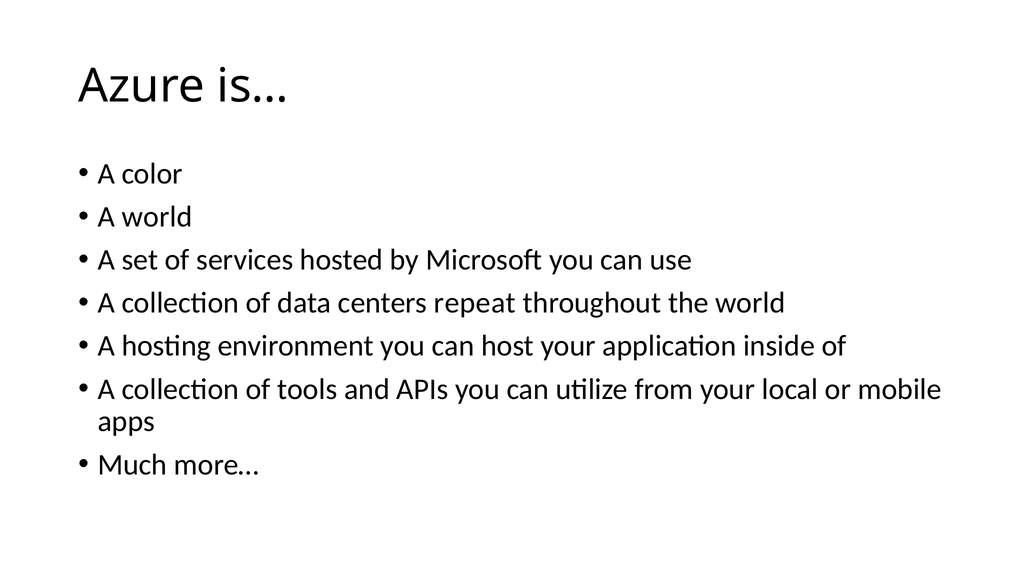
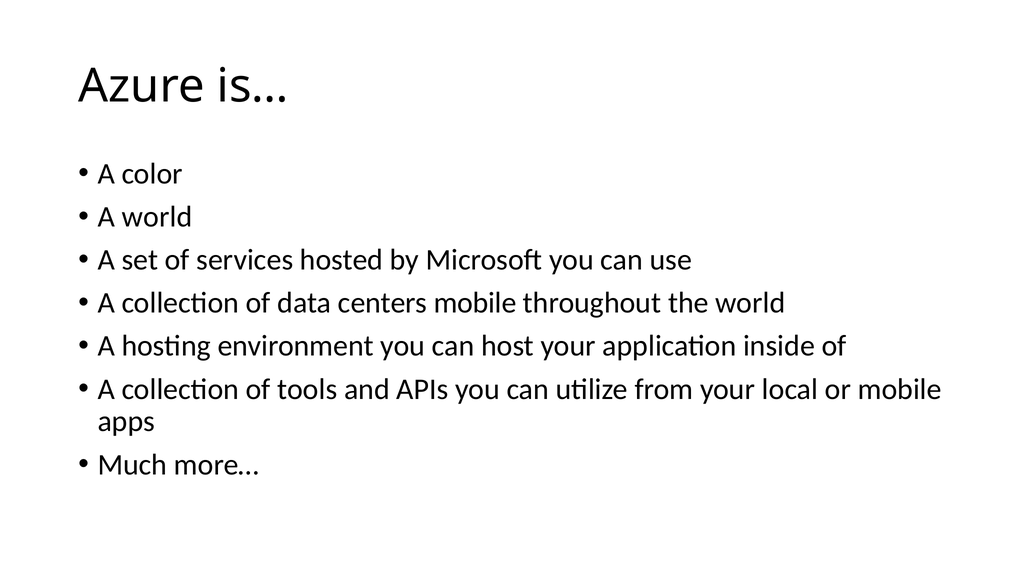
centers repeat: repeat -> mobile
